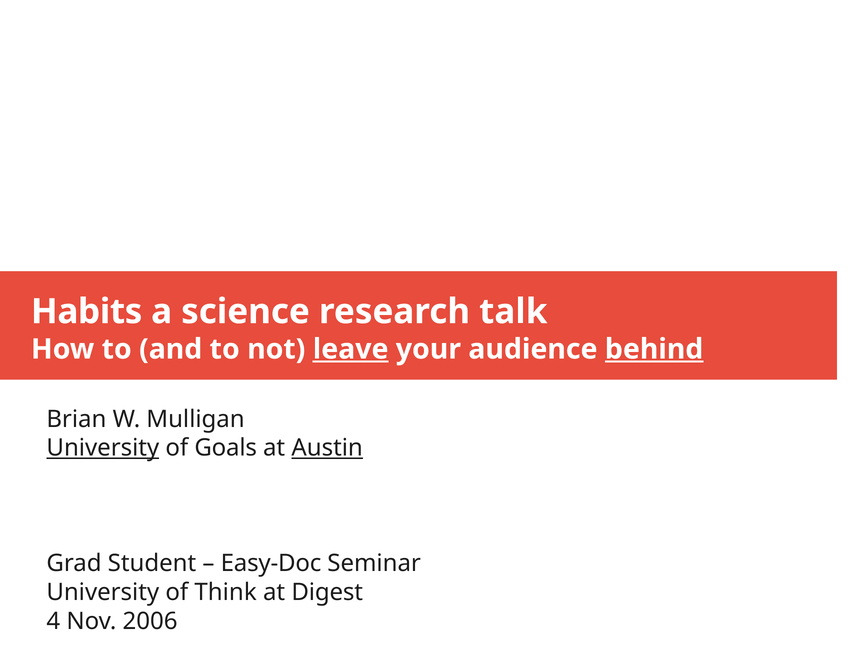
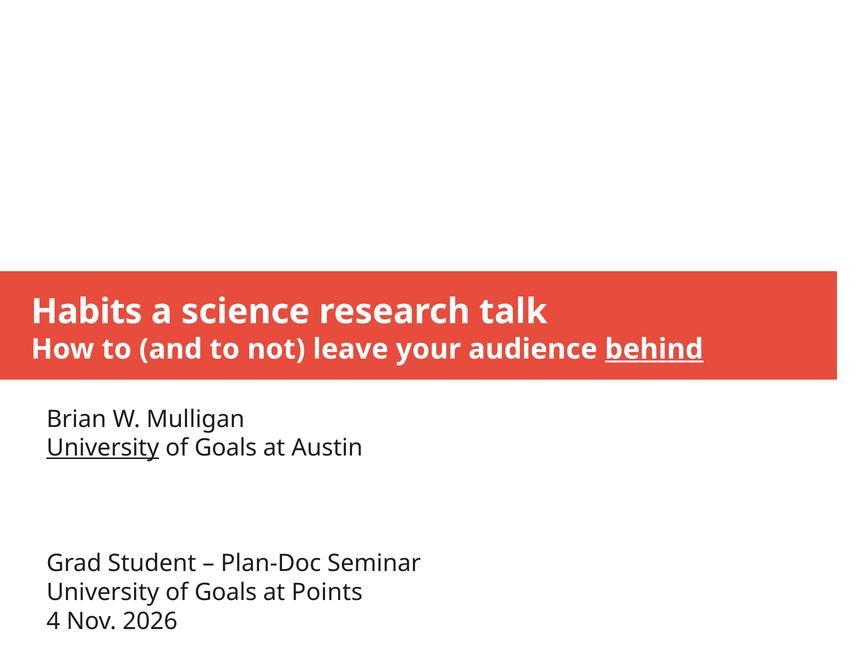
leave underline: present -> none
Austin underline: present -> none
Easy-Doc: Easy-Doc -> Plan-Doc
Think at (226, 592): Think -> Goals
Digest: Digest -> Points
2006: 2006 -> 2026
